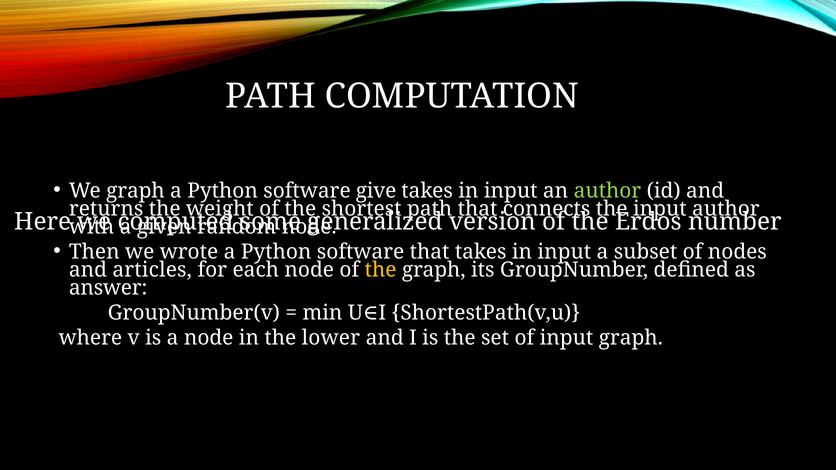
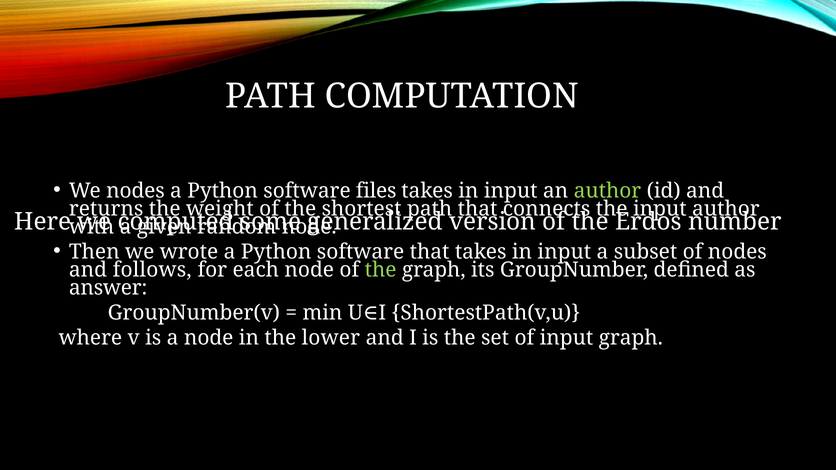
We graph: graph -> nodes
give: give -> files
articles: articles -> follows
the at (381, 270) colour: yellow -> light green
